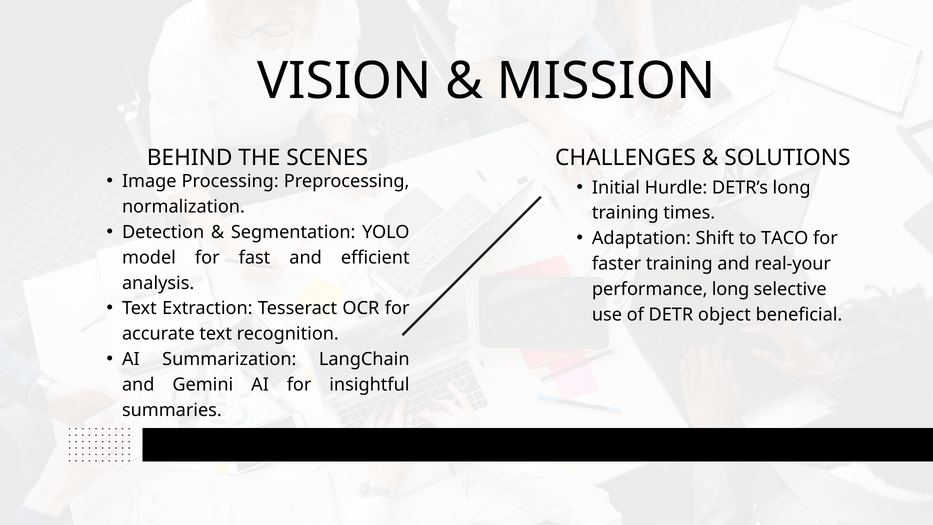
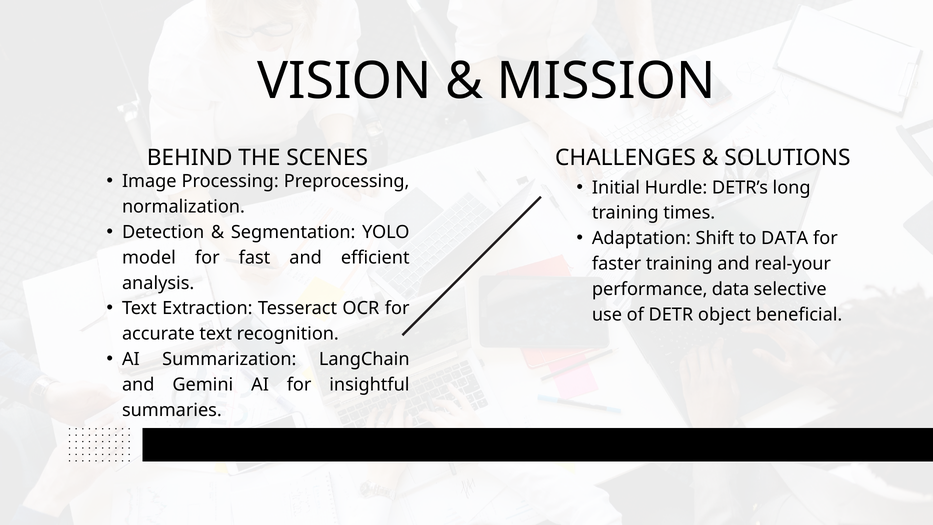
to TACO: TACO -> DATA
performance long: long -> data
